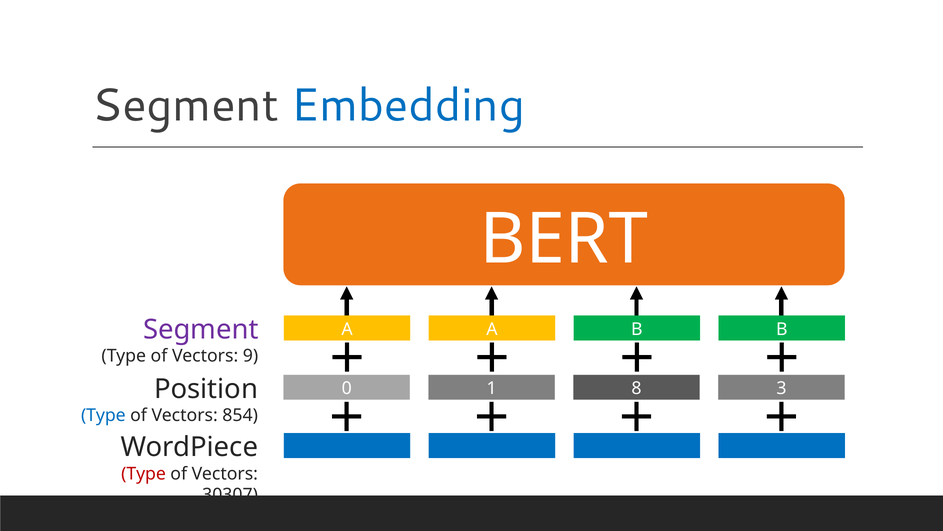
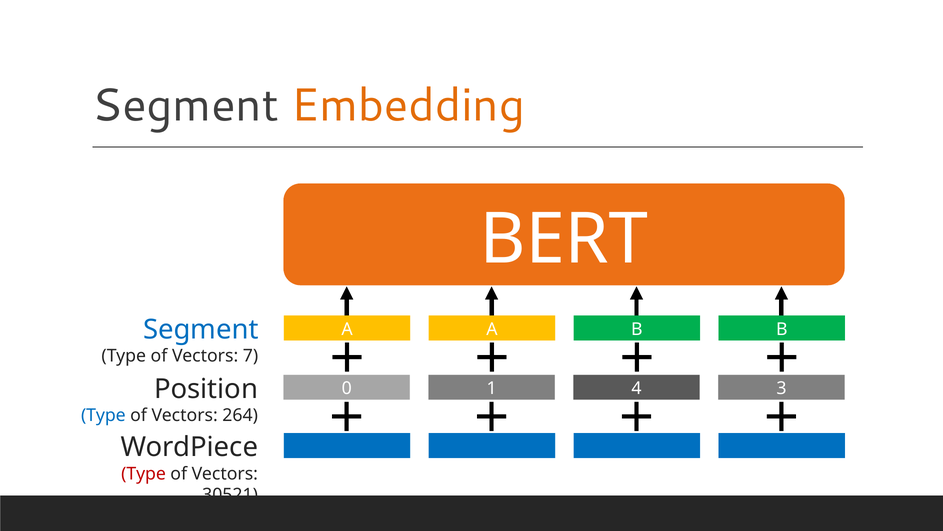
Embedding colour: blue -> orange
Segment at (201, 329) colour: purple -> blue
9: 9 -> 7
8: 8 -> 4
854: 854 -> 264
30307: 30307 -> 30521
